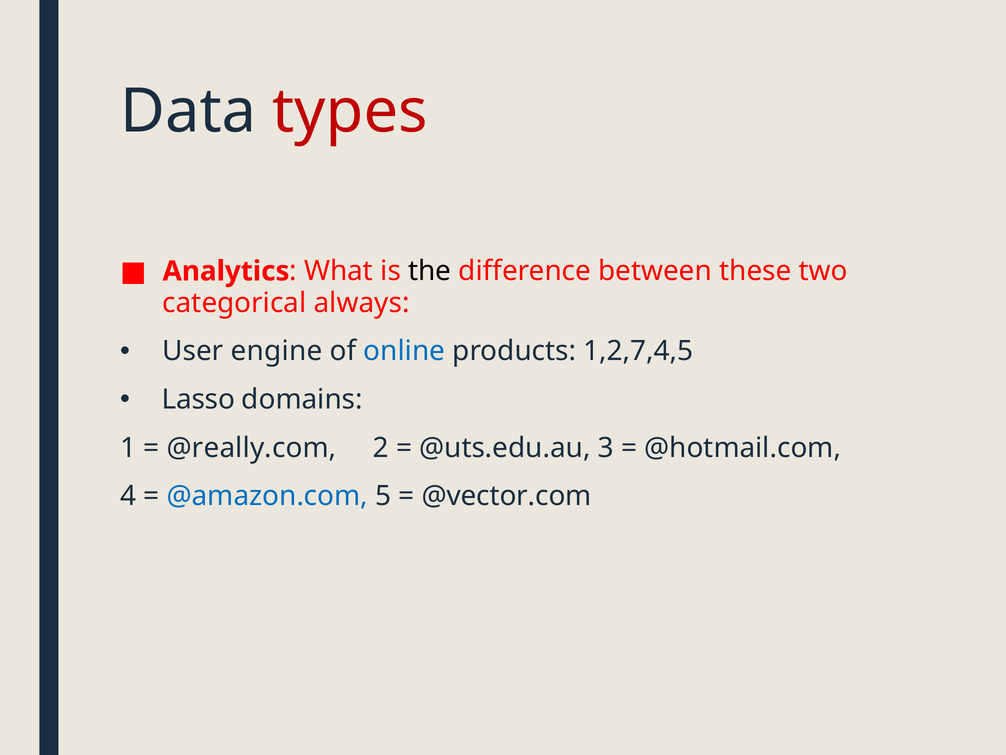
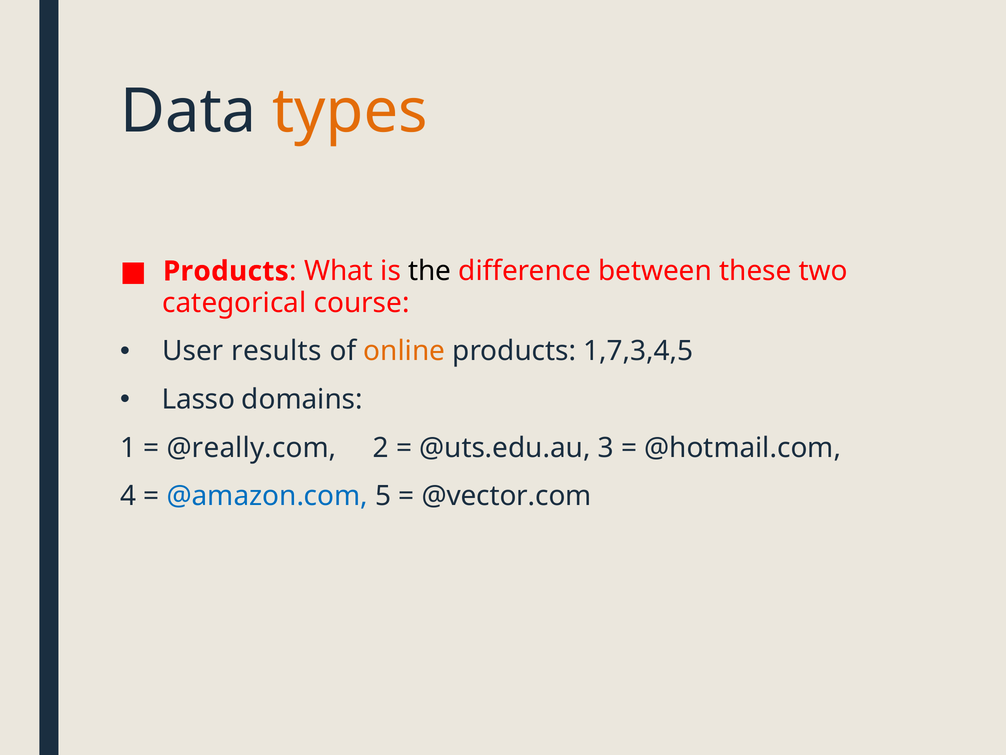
types colour: red -> orange
Analytics at (226, 271): Analytics -> Products
always: always -> course
engine: engine -> results
online colour: blue -> orange
1,2,7,4,5: 1,2,7,4,5 -> 1,7,3,4,5
